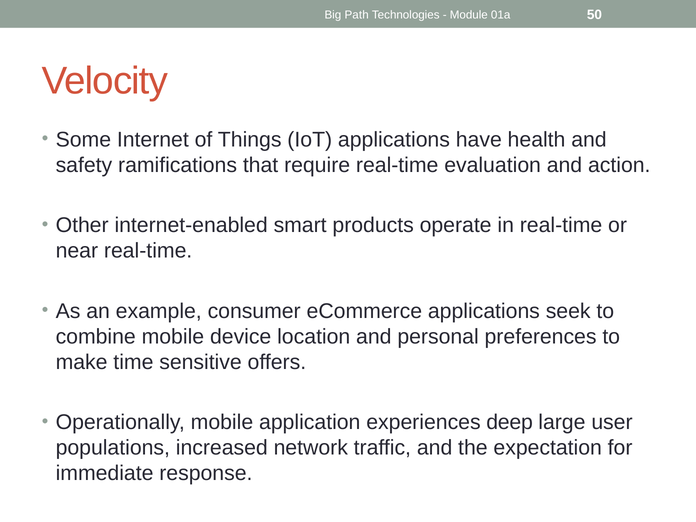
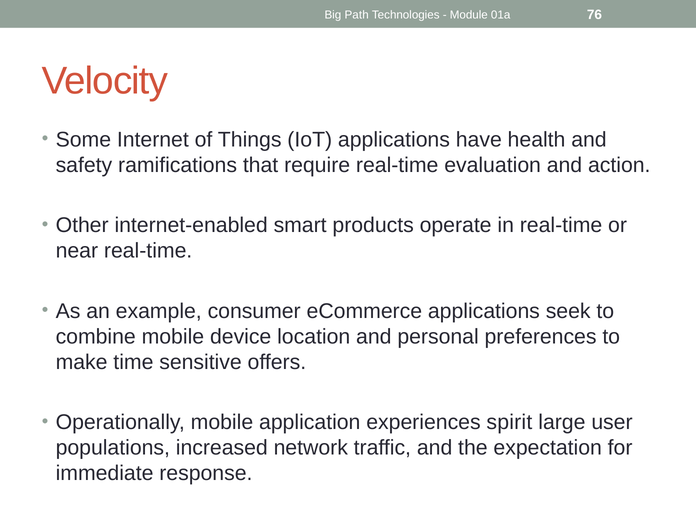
50: 50 -> 76
deep: deep -> spirit
